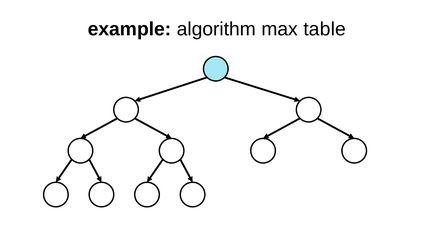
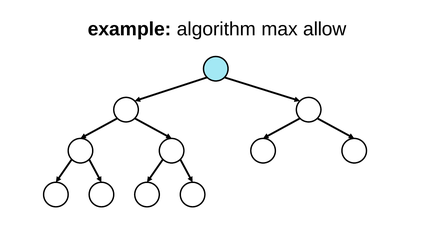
table: table -> allow
